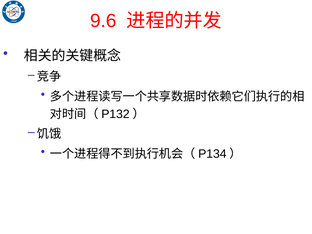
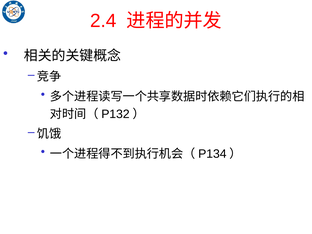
9.6: 9.6 -> 2.4
